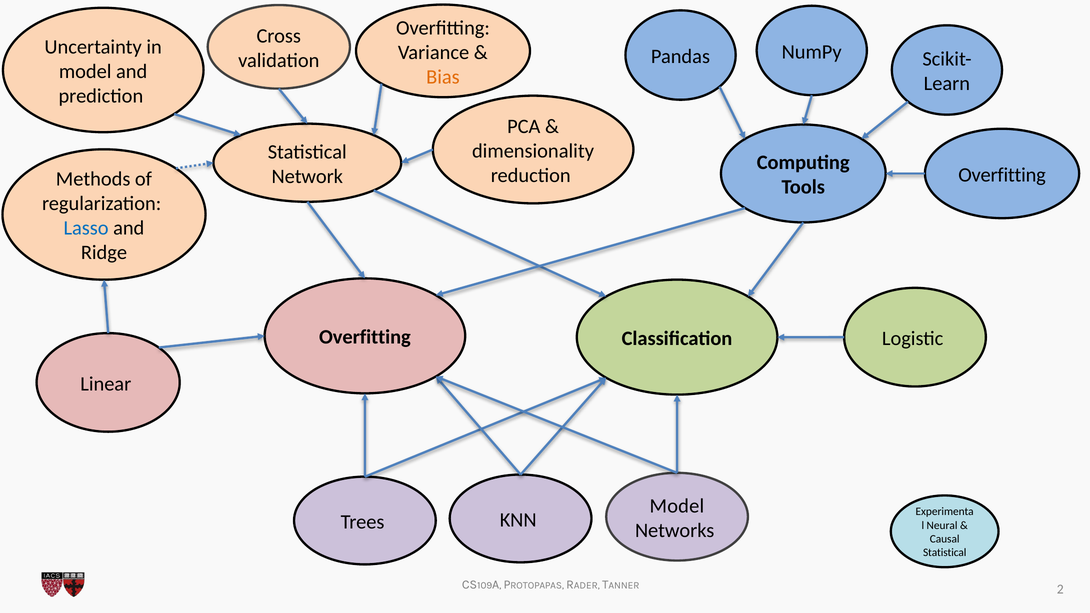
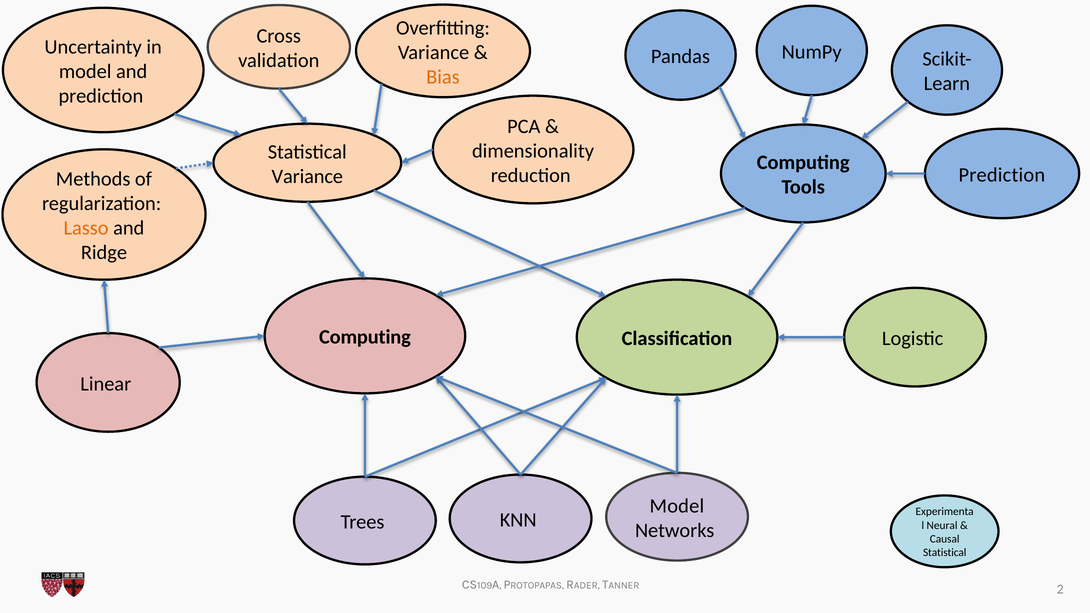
Overfitting at (1002, 175): Overfitting -> Prediction
Network at (307, 176): Network -> Variance
Lasso colour: blue -> orange
Overfitting at (365, 337): Overfitting -> Computing
